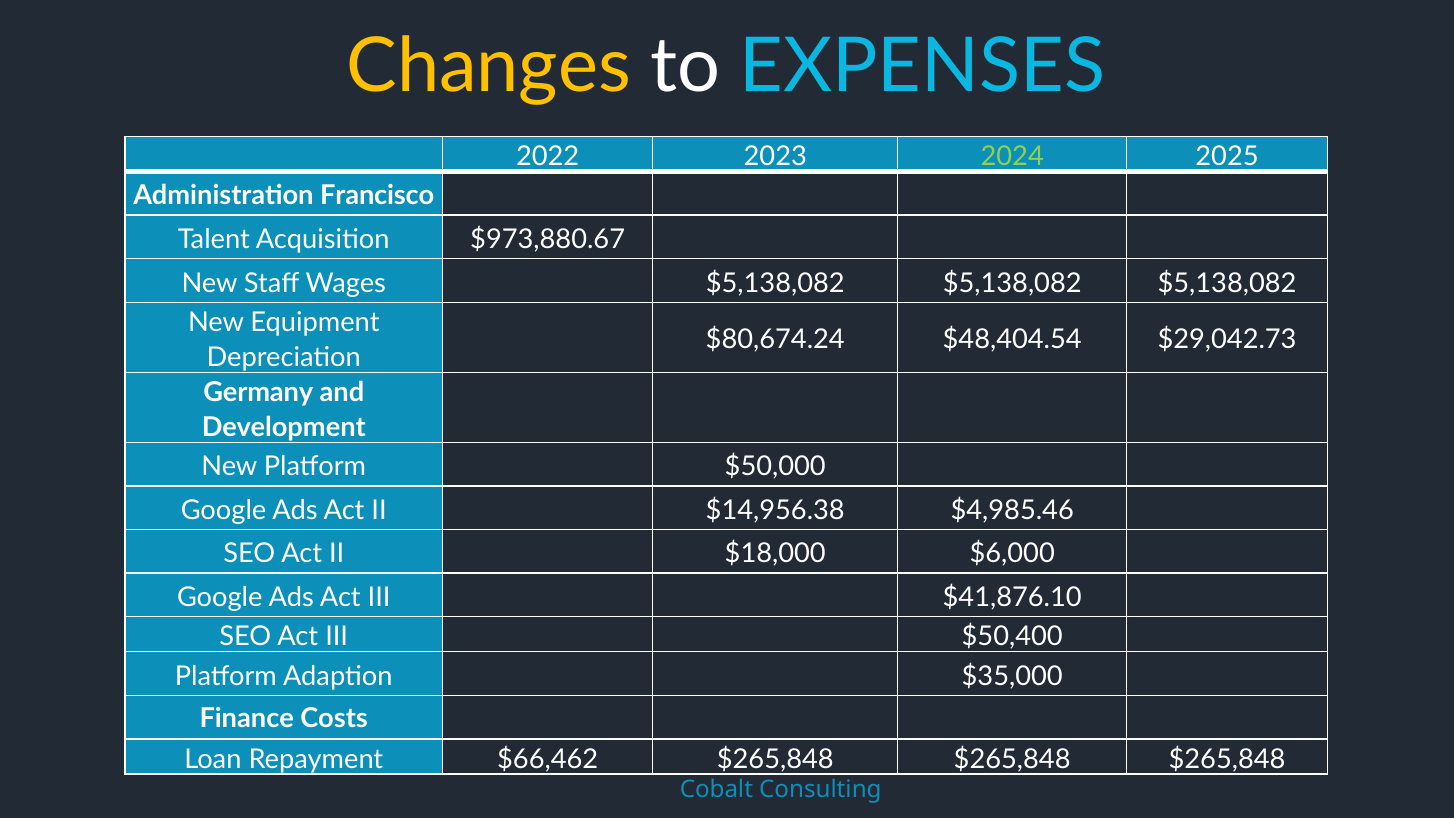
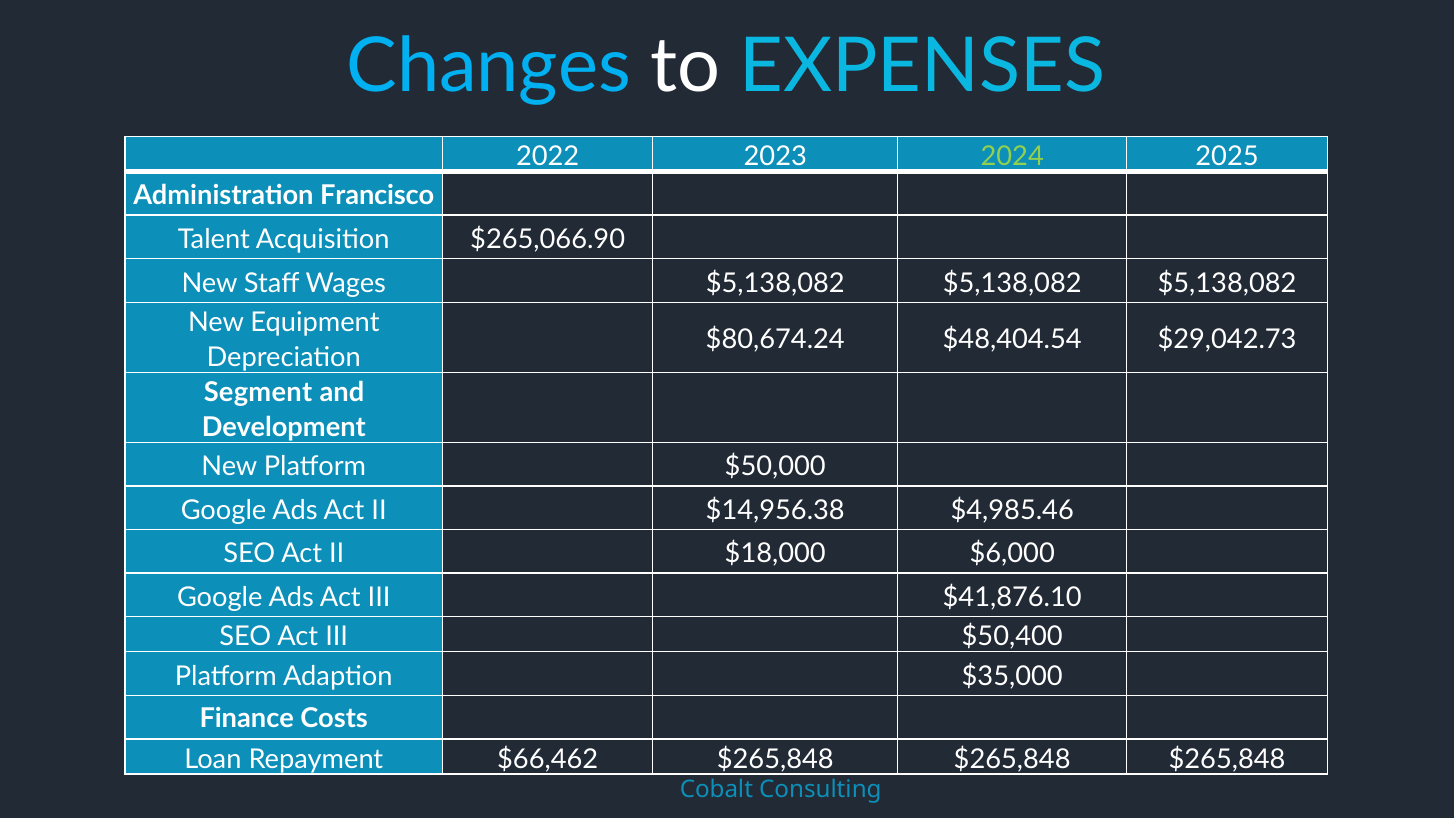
Changes colour: yellow -> light blue
$973,880.67: $973,880.67 -> $265,066.90
Germany: Germany -> Segment
